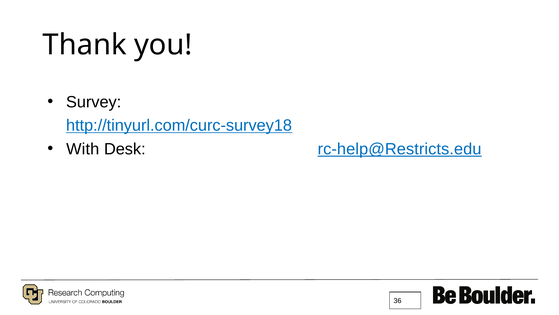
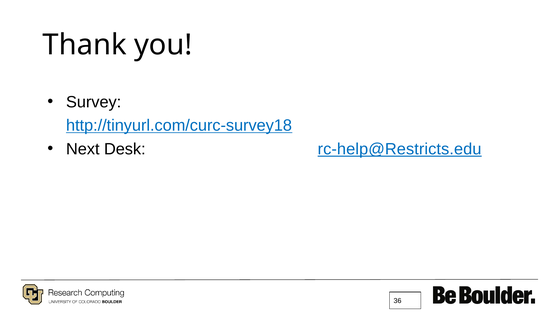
With: With -> Next
